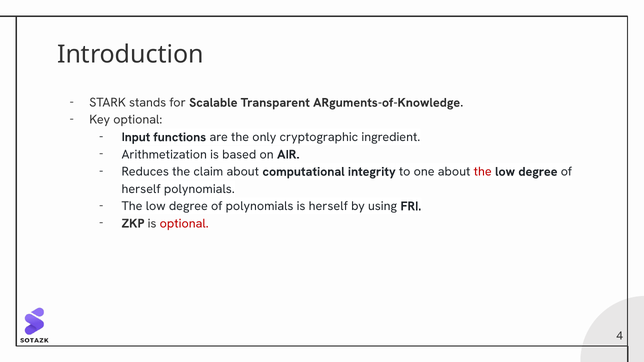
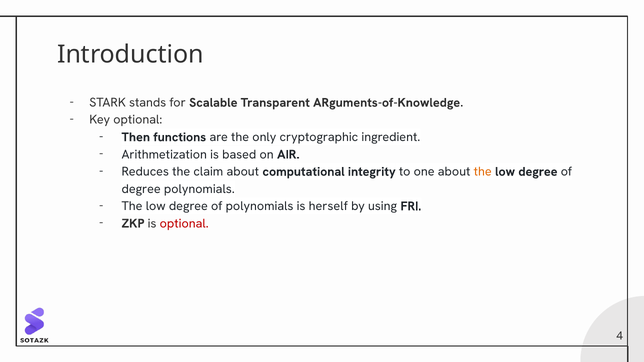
Input: Input -> Then
the at (483, 172) colour: red -> orange
herself at (141, 189): herself -> degree
